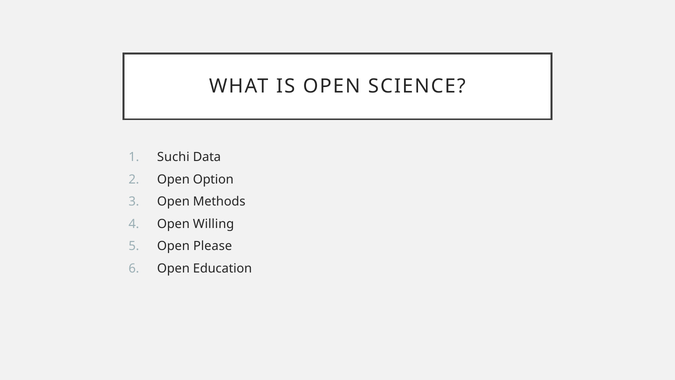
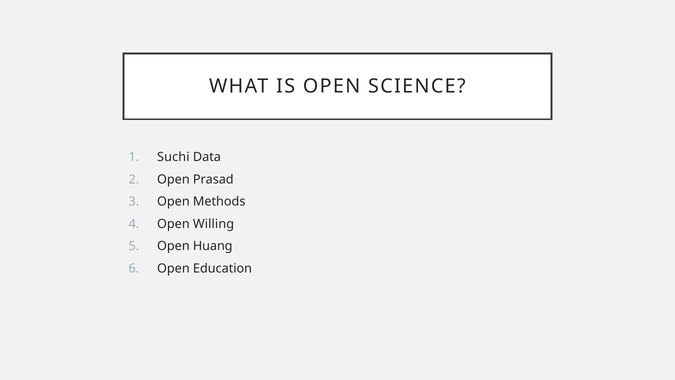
Option: Option -> Prasad
Please: Please -> Huang
